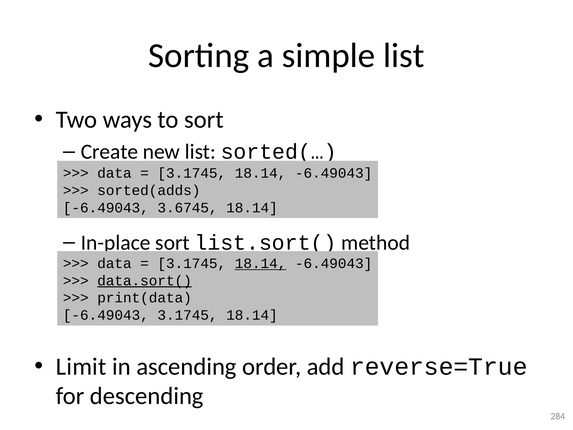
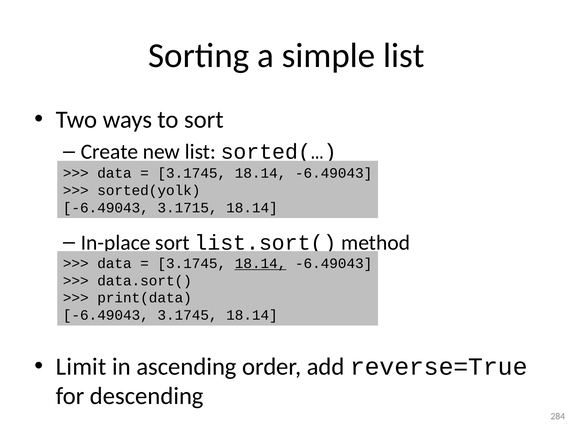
sorted(adds: sorted(adds -> sorted(yolk
3.6745: 3.6745 -> 3.1715
data.sort( underline: present -> none
